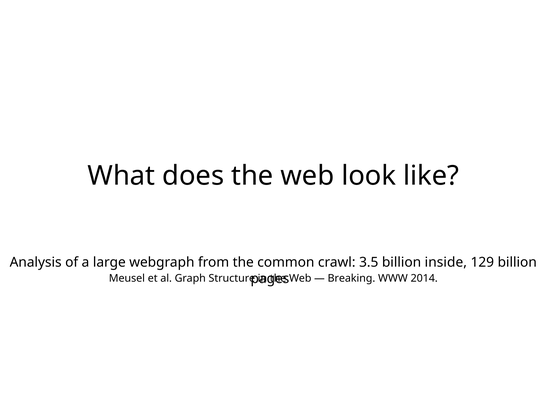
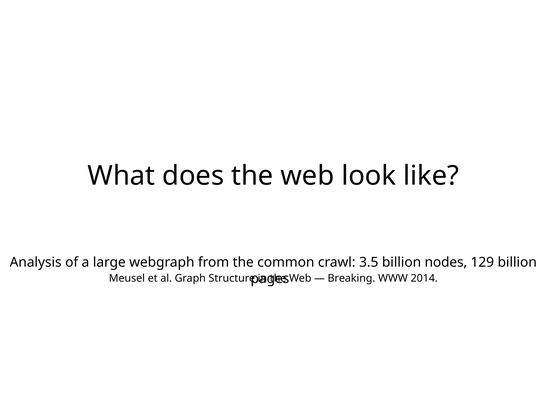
inside: inside -> nodes
